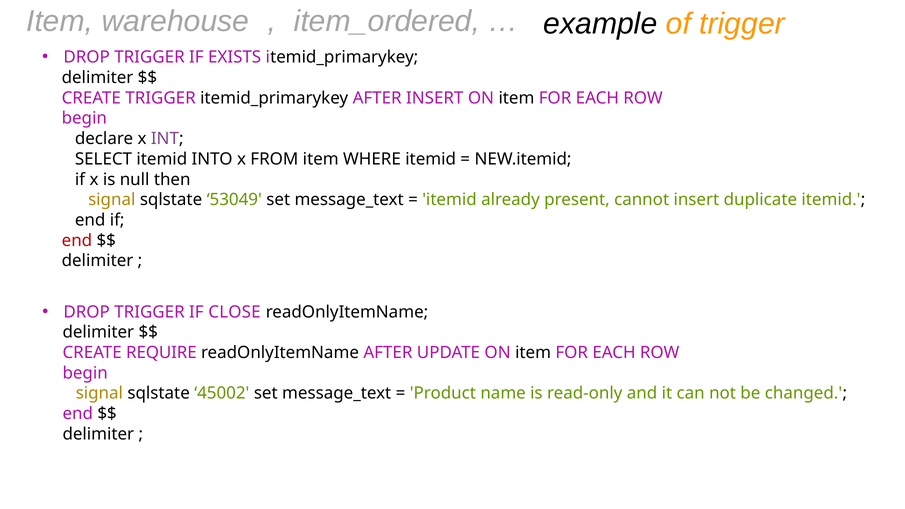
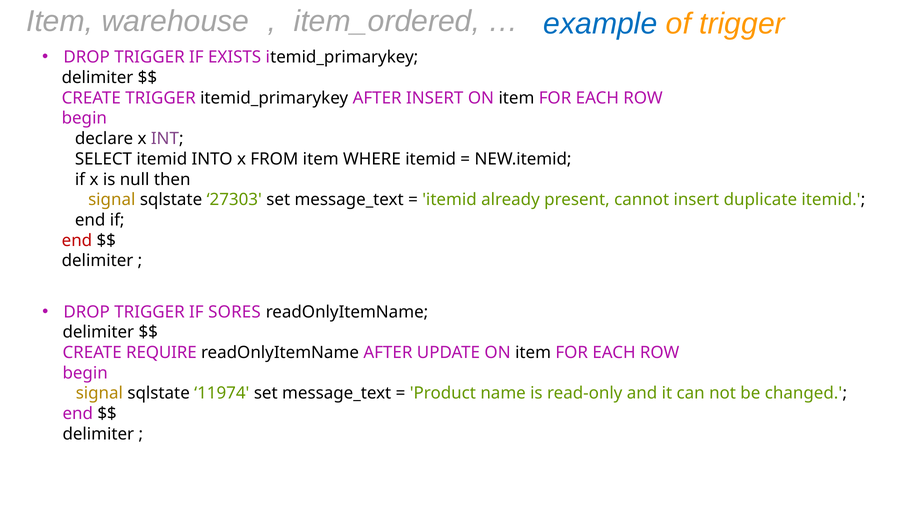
example colour: black -> blue
53049: 53049 -> 27303
CLOSE: CLOSE -> SORES
45002: 45002 -> 11974
